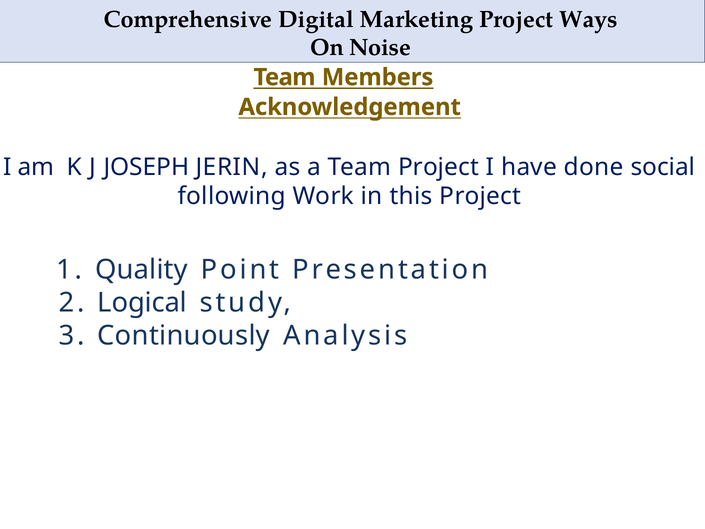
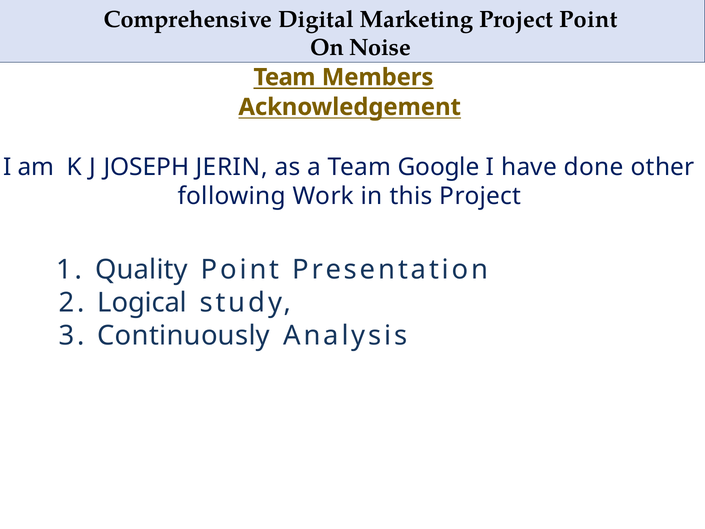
Project Ways: Ways -> Point
Team Project: Project -> Google
social: social -> other
